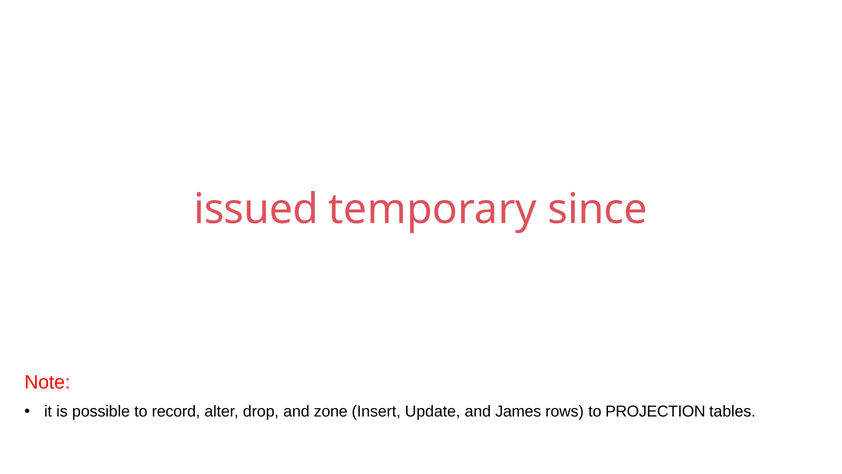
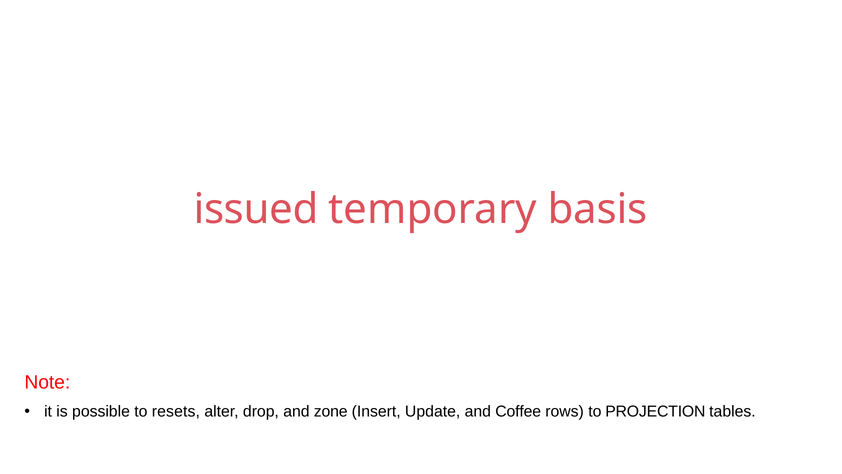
since: since -> basis
record: record -> resets
James: James -> Coffee
